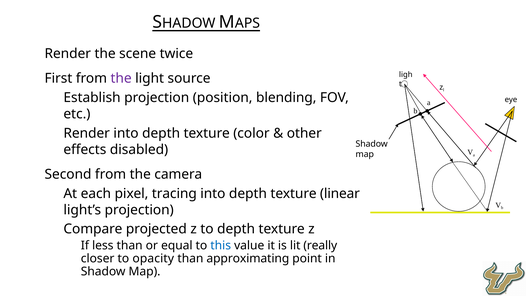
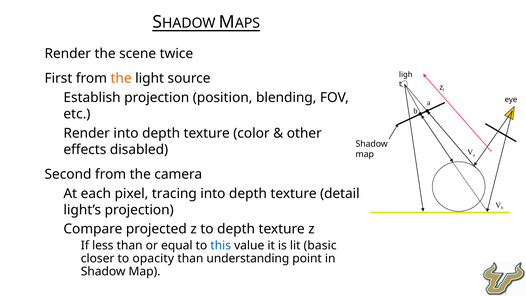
the at (121, 78) colour: purple -> orange
linear: linear -> detail
really: really -> basic
approximating: approximating -> understanding
